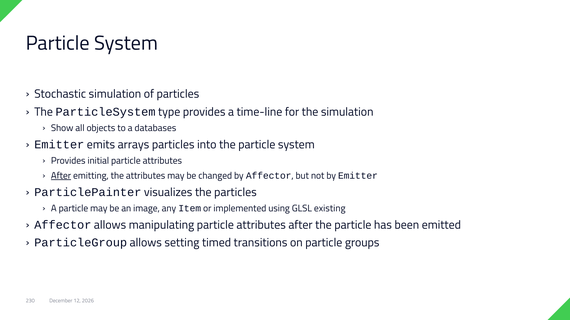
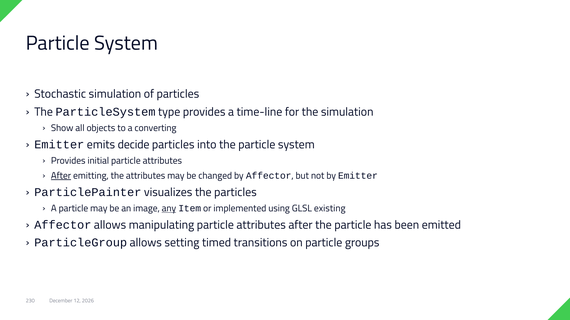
databases: databases -> converting
arrays: arrays -> decide
any underline: none -> present
